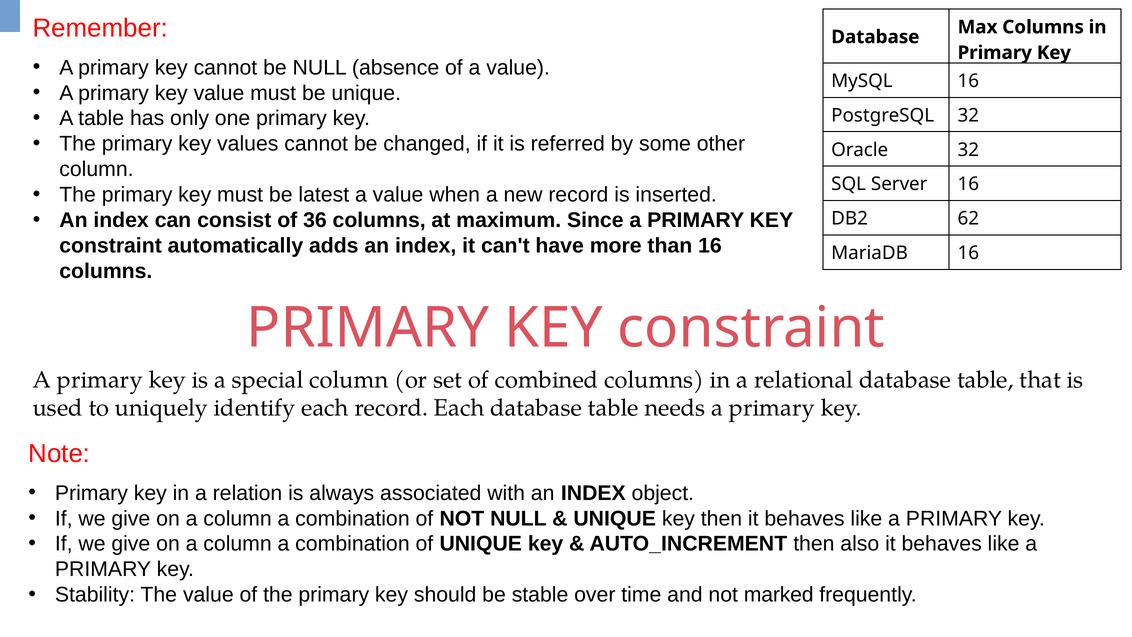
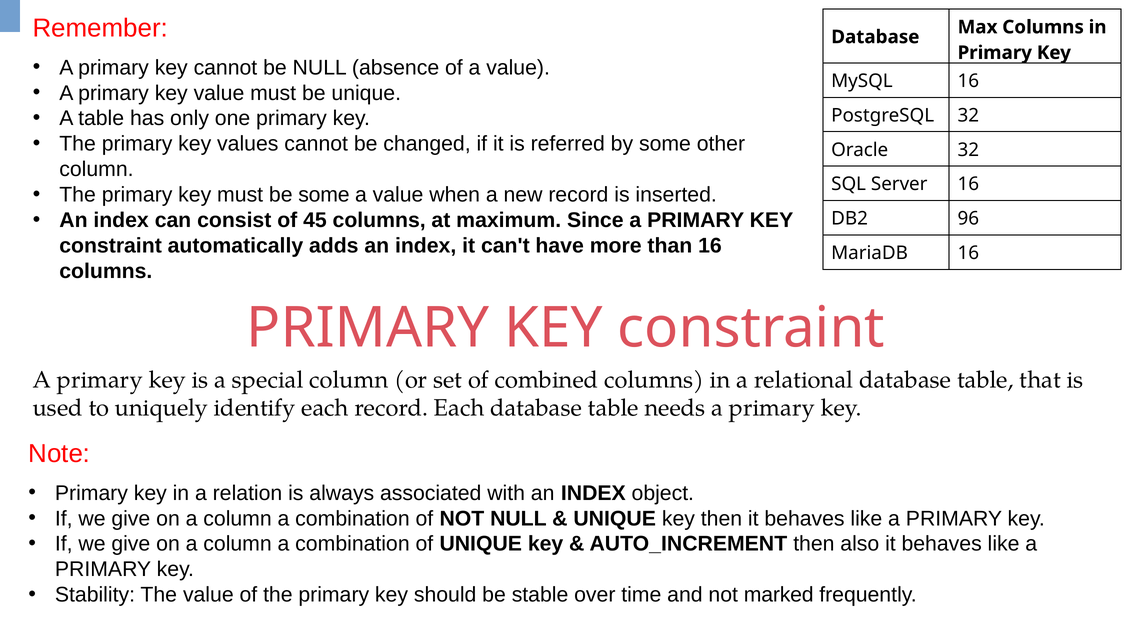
be latest: latest -> some
36: 36 -> 45
62: 62 -> 96
